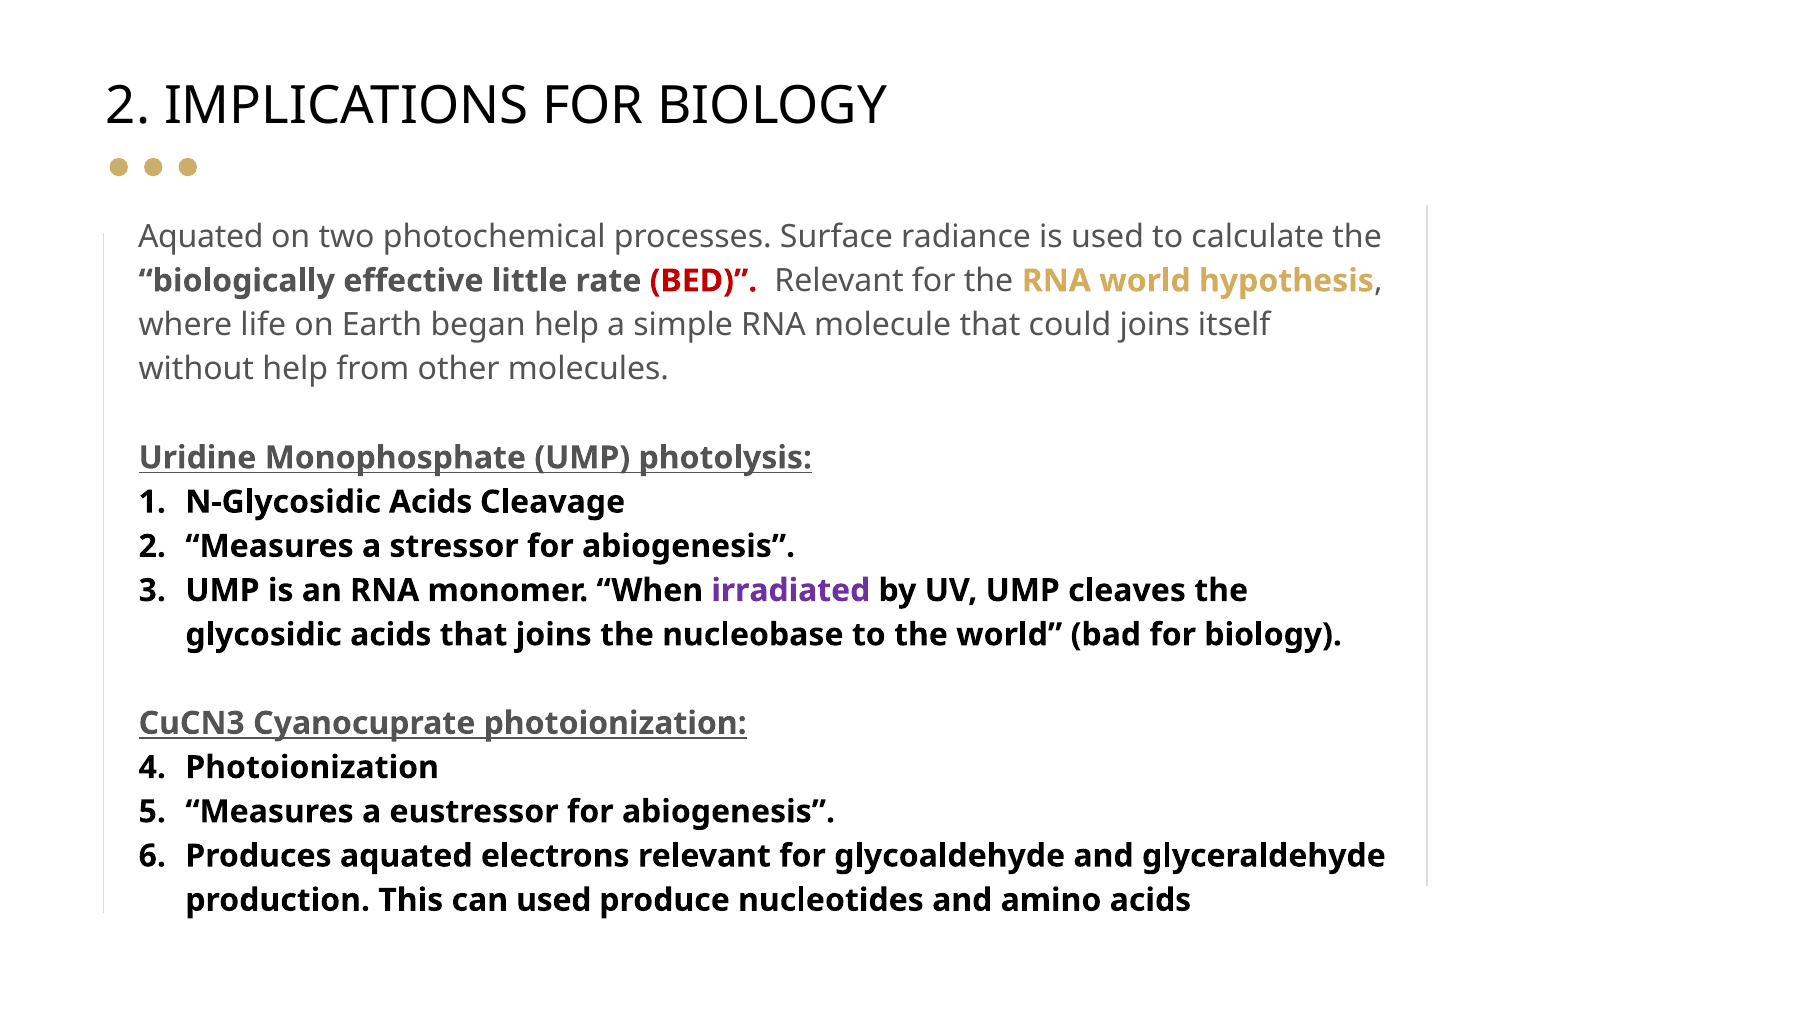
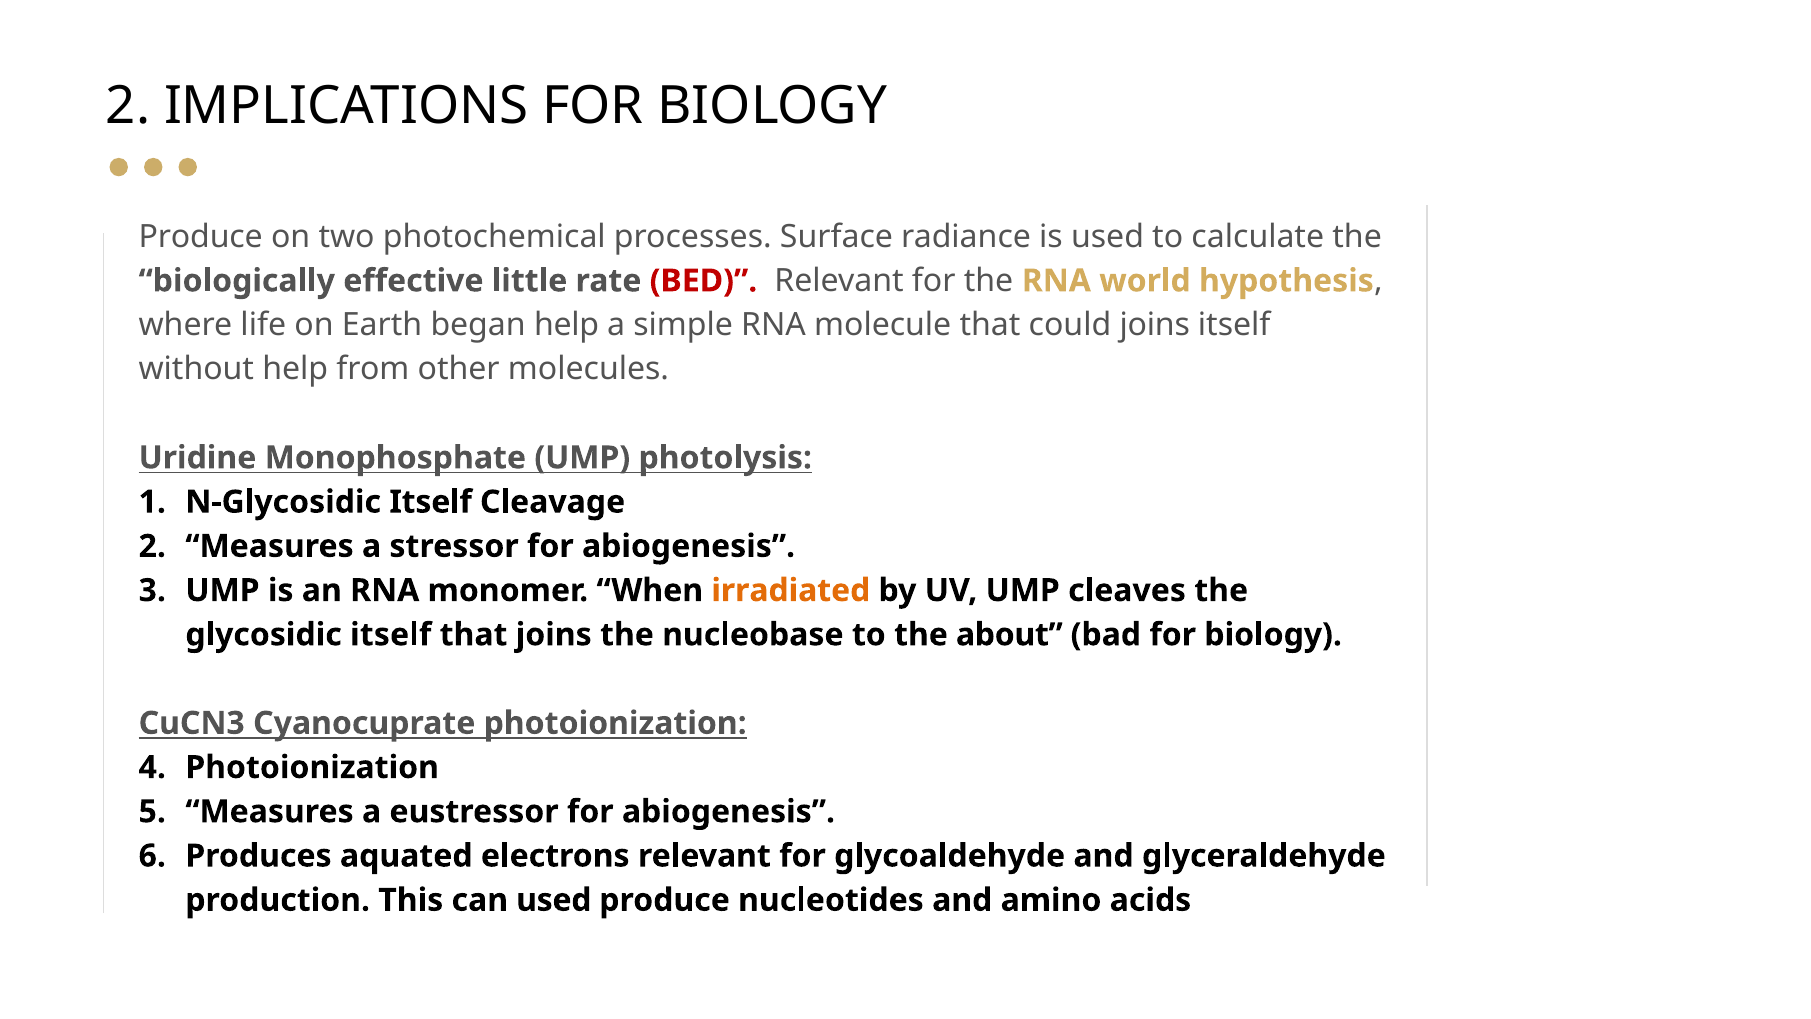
Aquated at (201, 237): Aquated -> Produce
N-Glycosidic Acids: Acids -> Itself
irradiated colour: purple -> orange
glycosidic acids: acids -> itself
the world: world -> about
